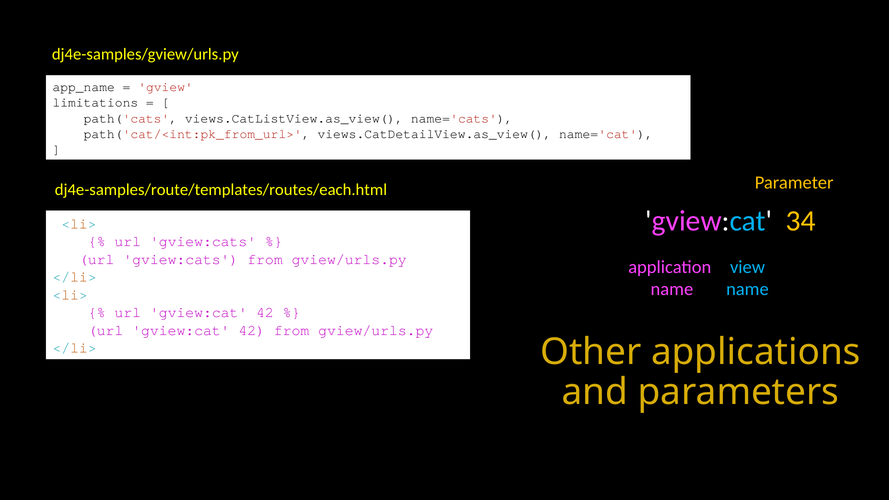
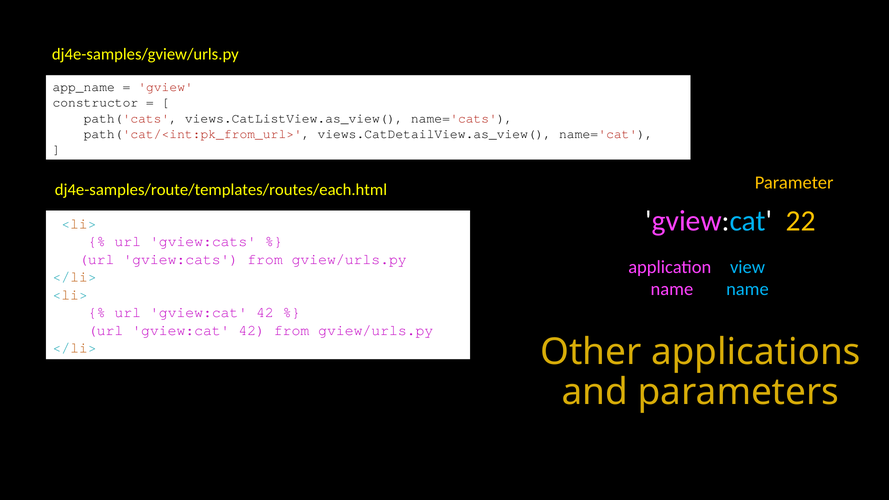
limitations: limitations -> constructor
34: 34 -> 22
